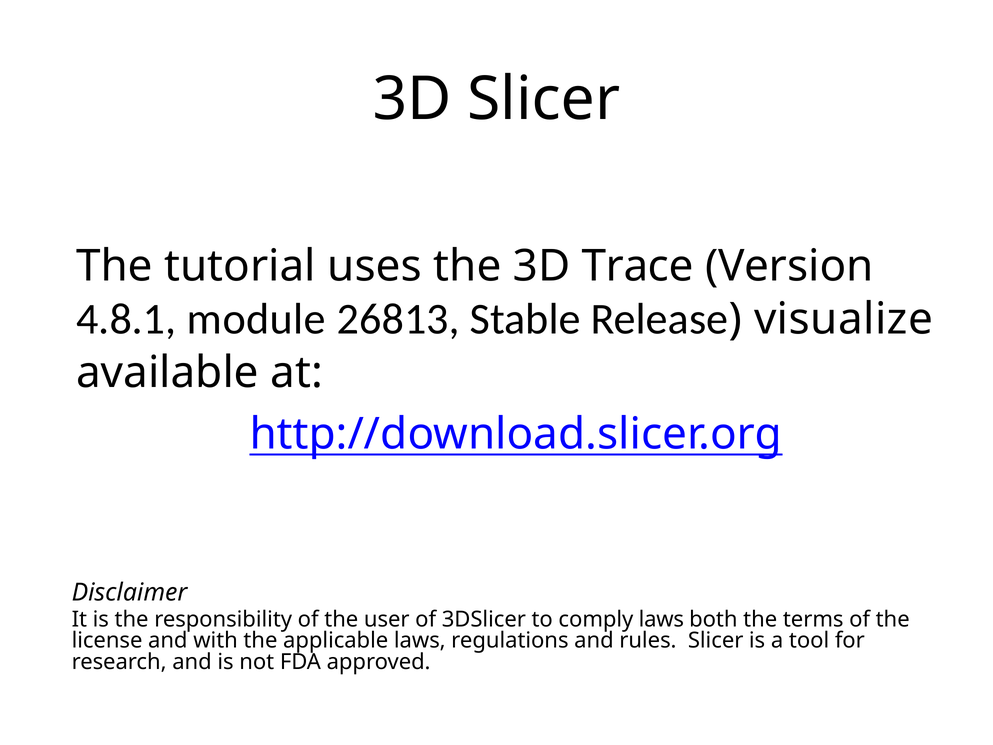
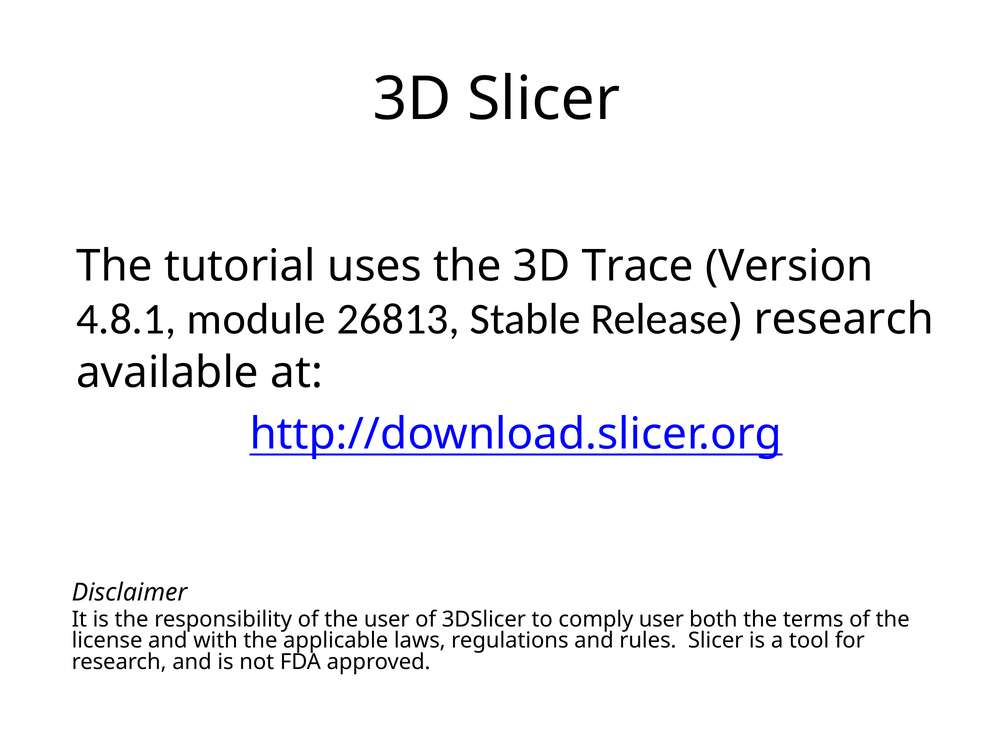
visualize at (844, 319): visualize -> research
comply laws: laws -> user
